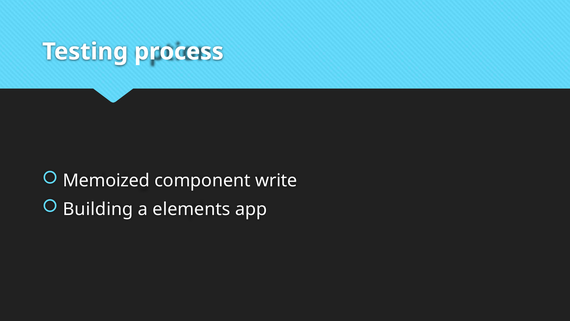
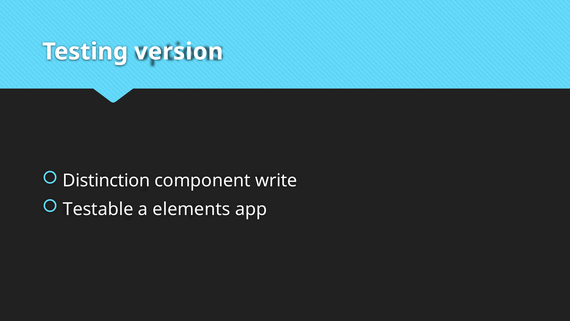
process: process -> version
Memoized: Memoized -> Distinction
Building: Building -> Testable
